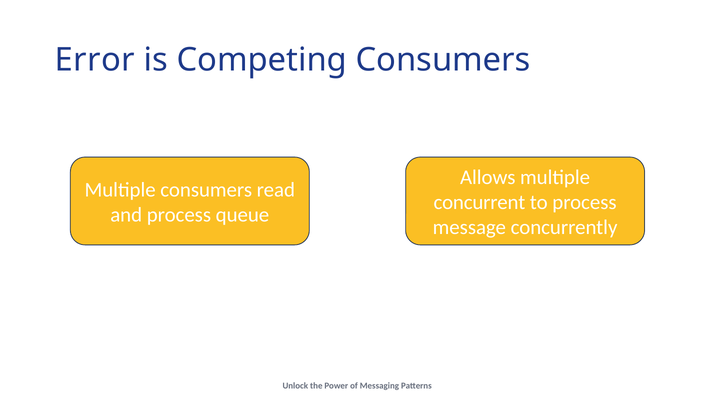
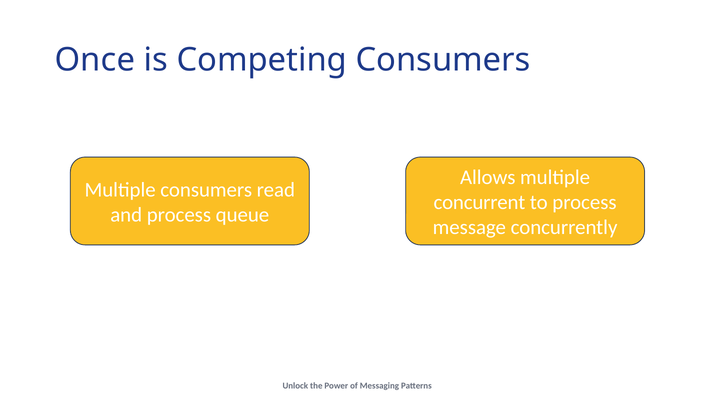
Error: Error -> Once
